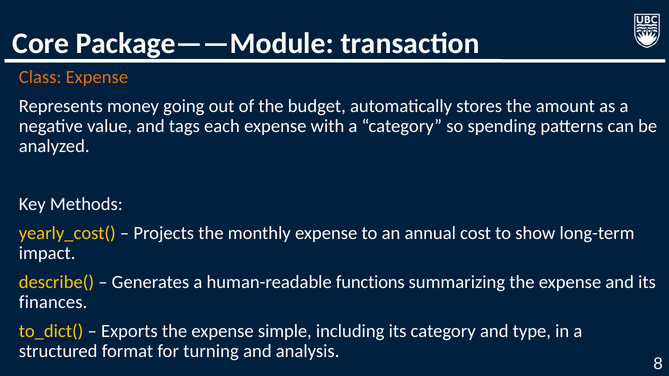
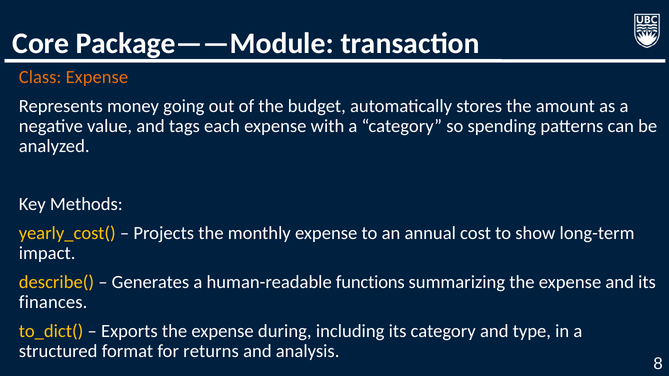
simple: simple -> during
turning: turning -> returns
